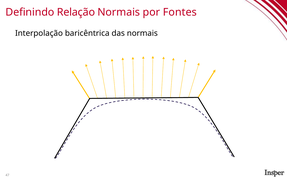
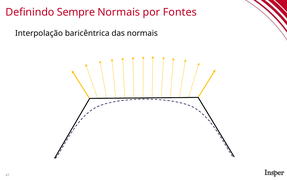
Relação: Relação -> Sempre
